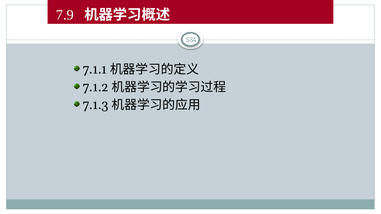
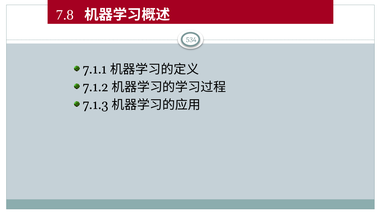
7.9: 7.9 -> 7.8
